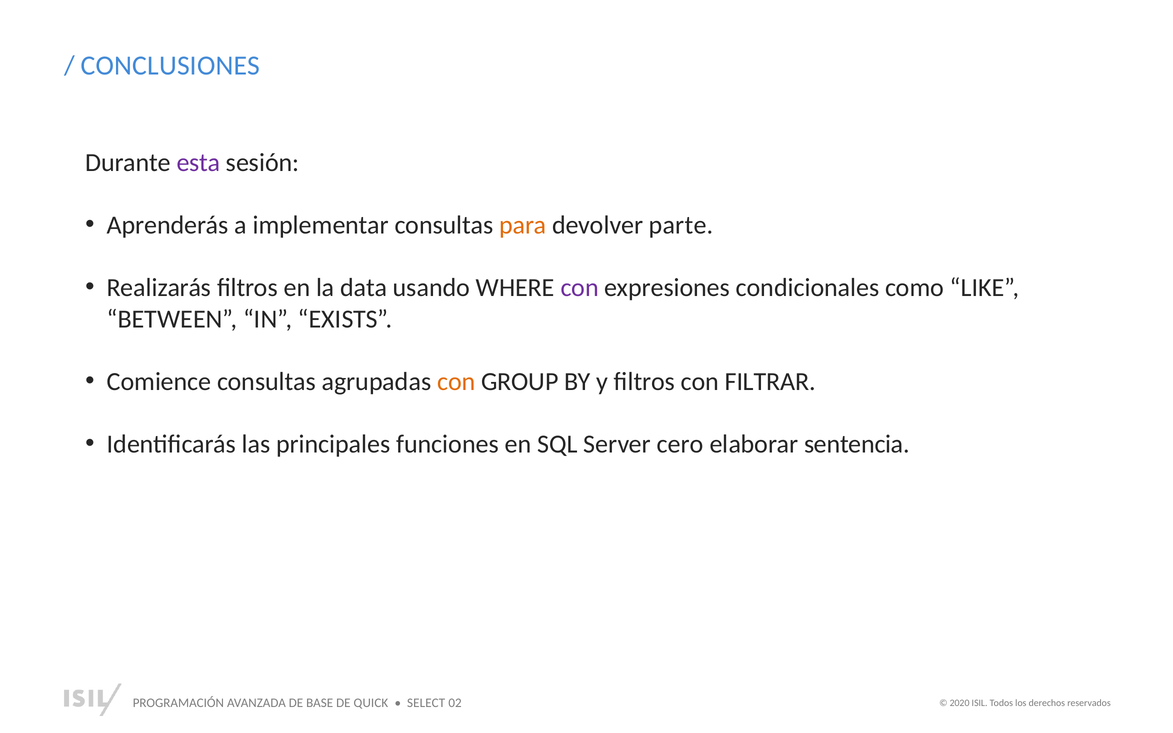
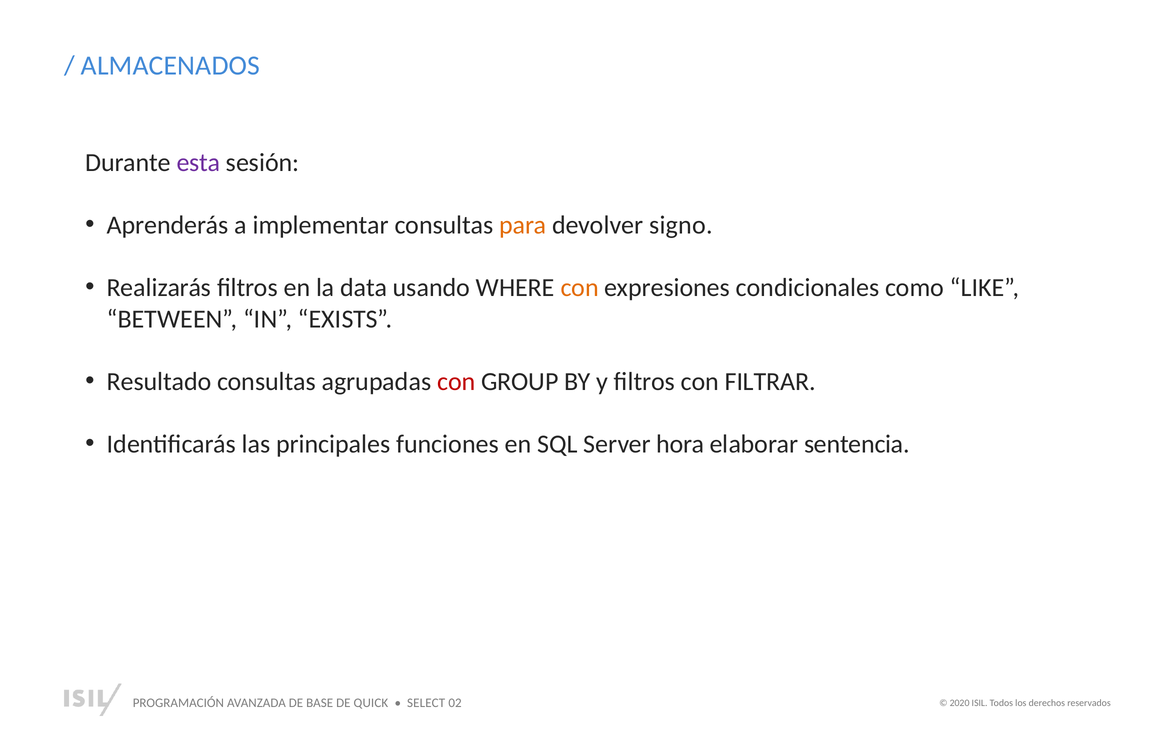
CONCLUSIONES: CONCLUSIONES -> ALMACENADOS
parte: parte -> signo
con at (580, 288) colour: purple -> orange
Comience: Comience -> Resultado
con at (456, 382) colour: orange -> red
cero: cero -> hora
